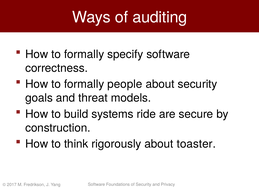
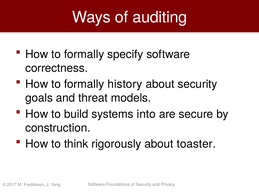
people: people -> history
ride: ride -> into
